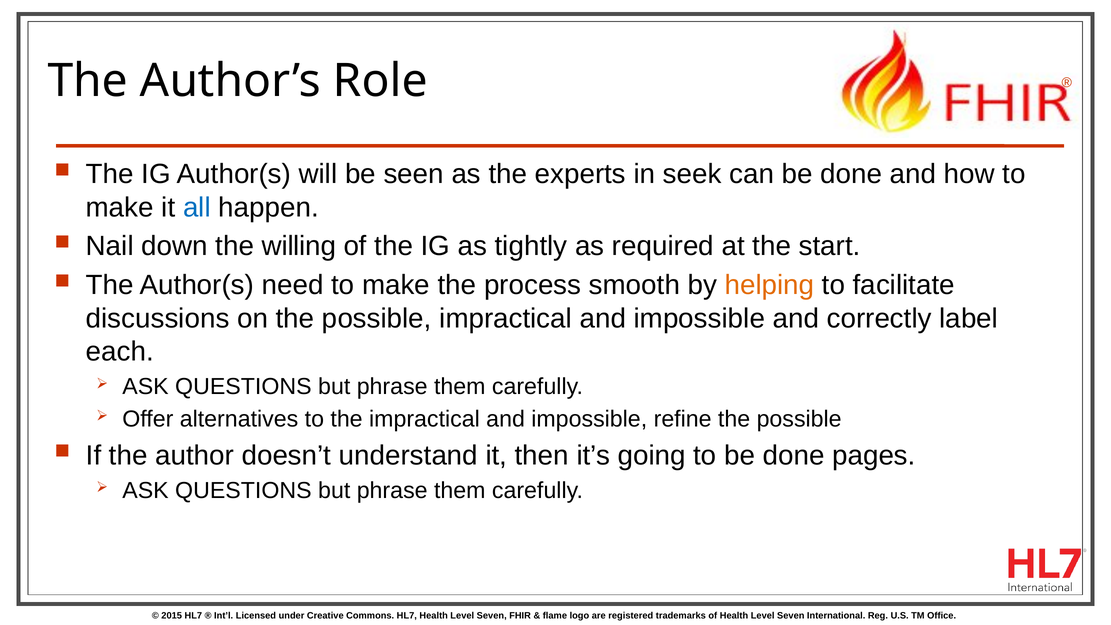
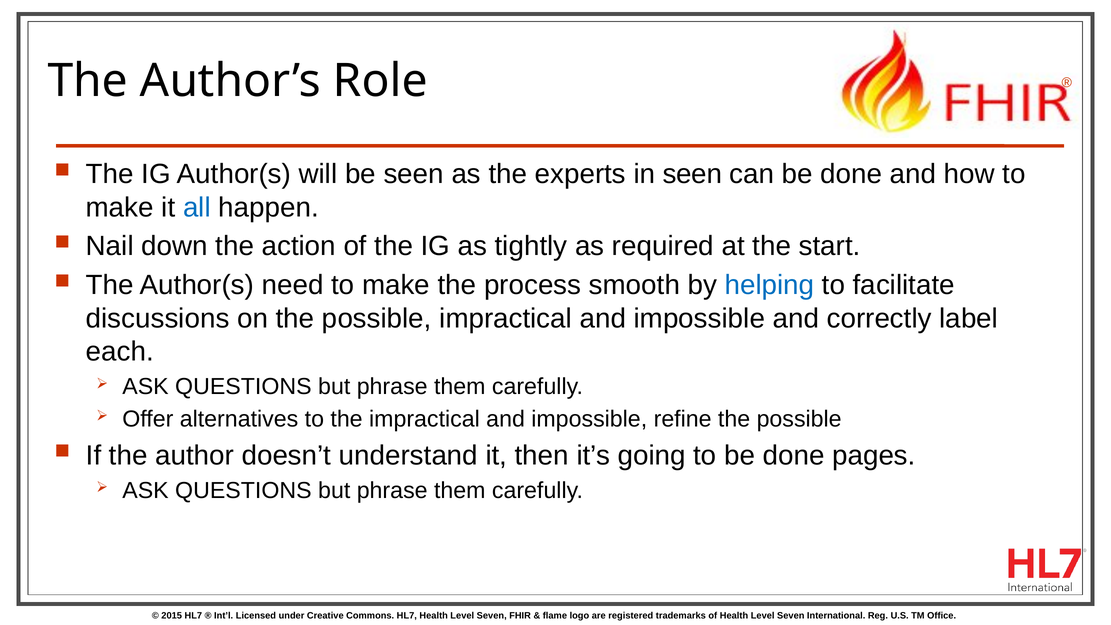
in seek: seek -> seen
willing: willing -> action
helping colour: orange -> blue
